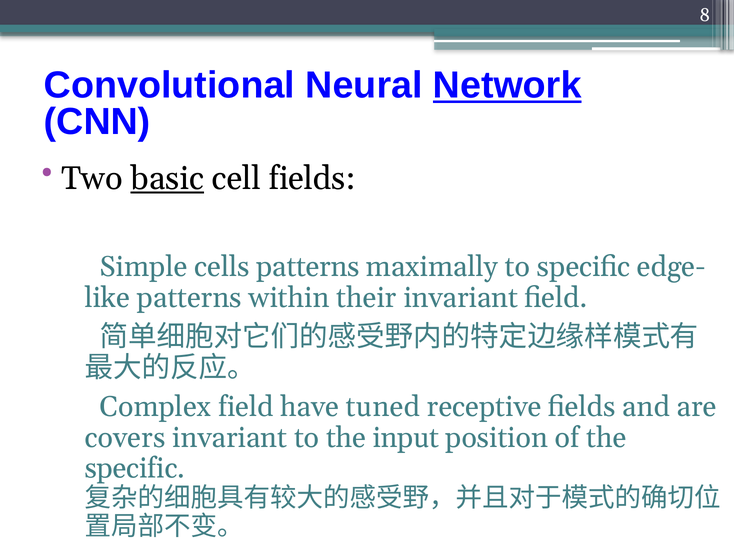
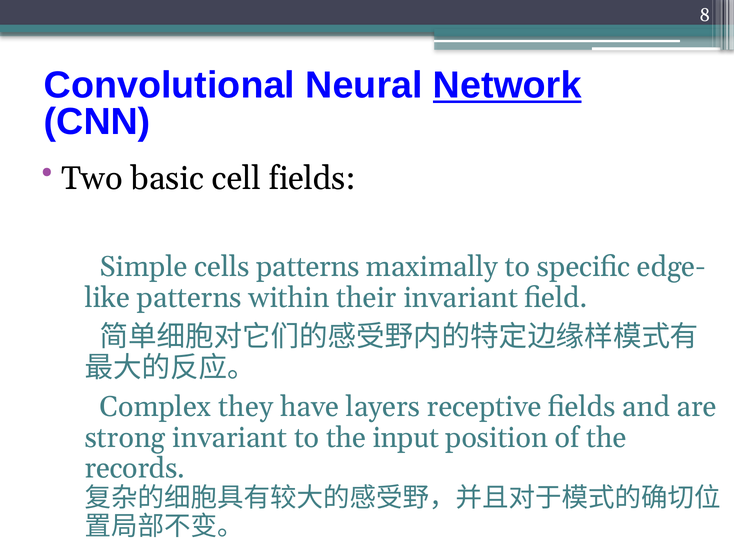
basic underline: present -> none
Complex field: field -> they
tuned: tuned -> layers
covers: covers -> strong
specific at (135, 468): specific -> records
